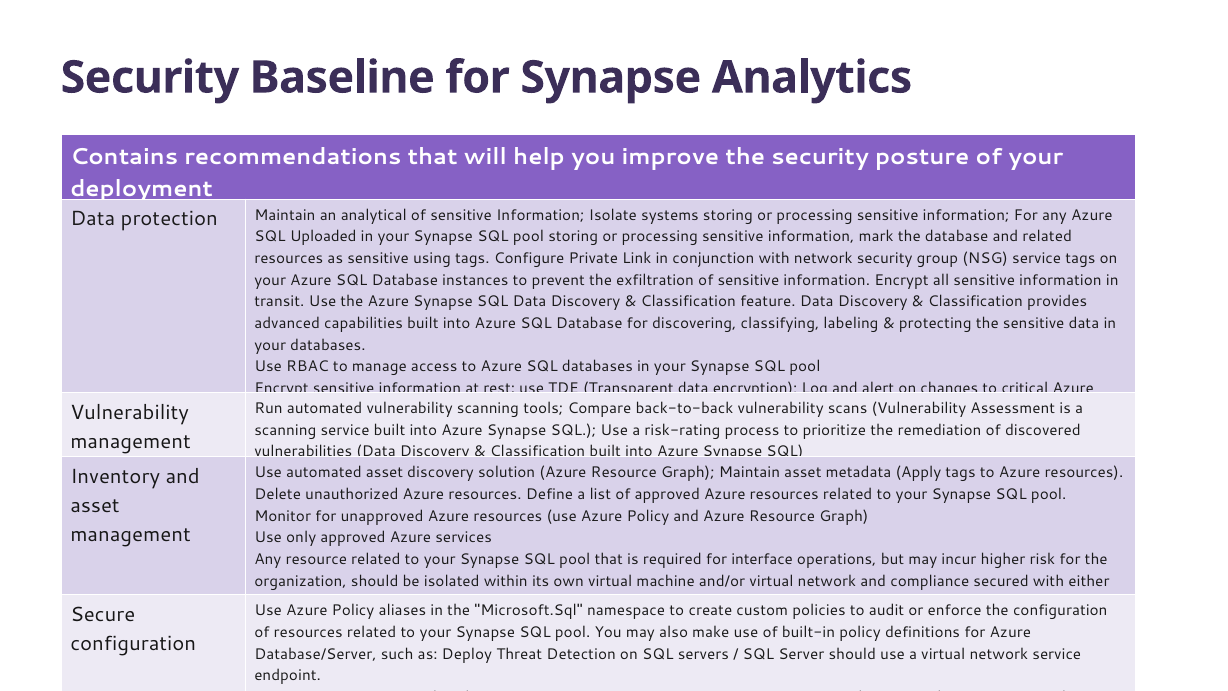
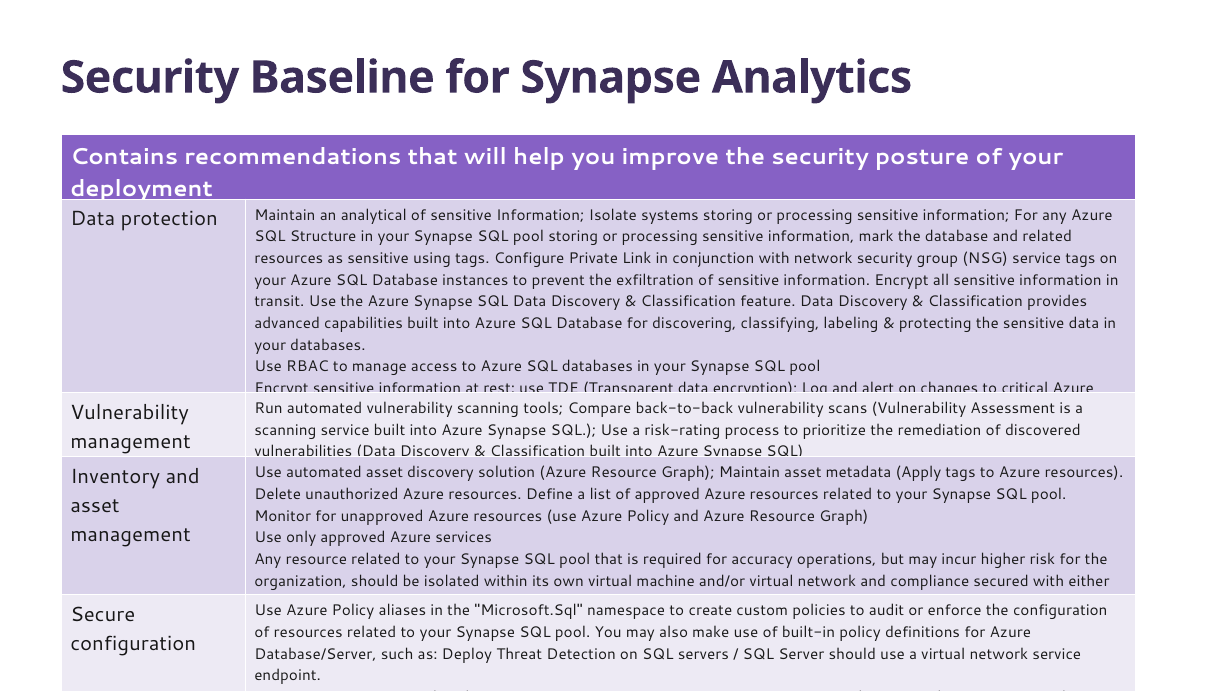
Uploaded: Uploaded -> Structure
interface: interface -> accuracy
